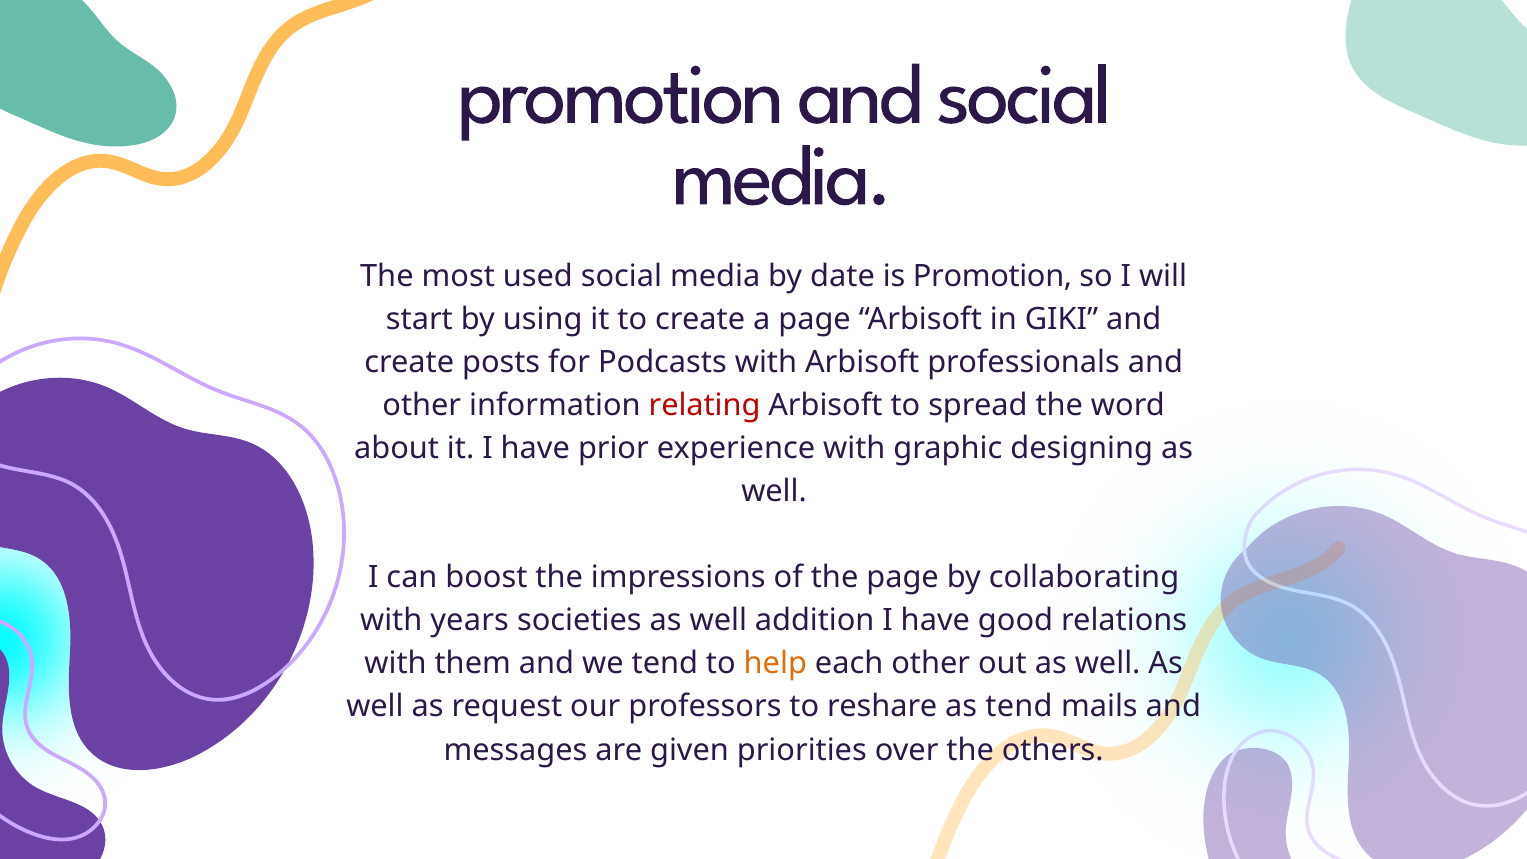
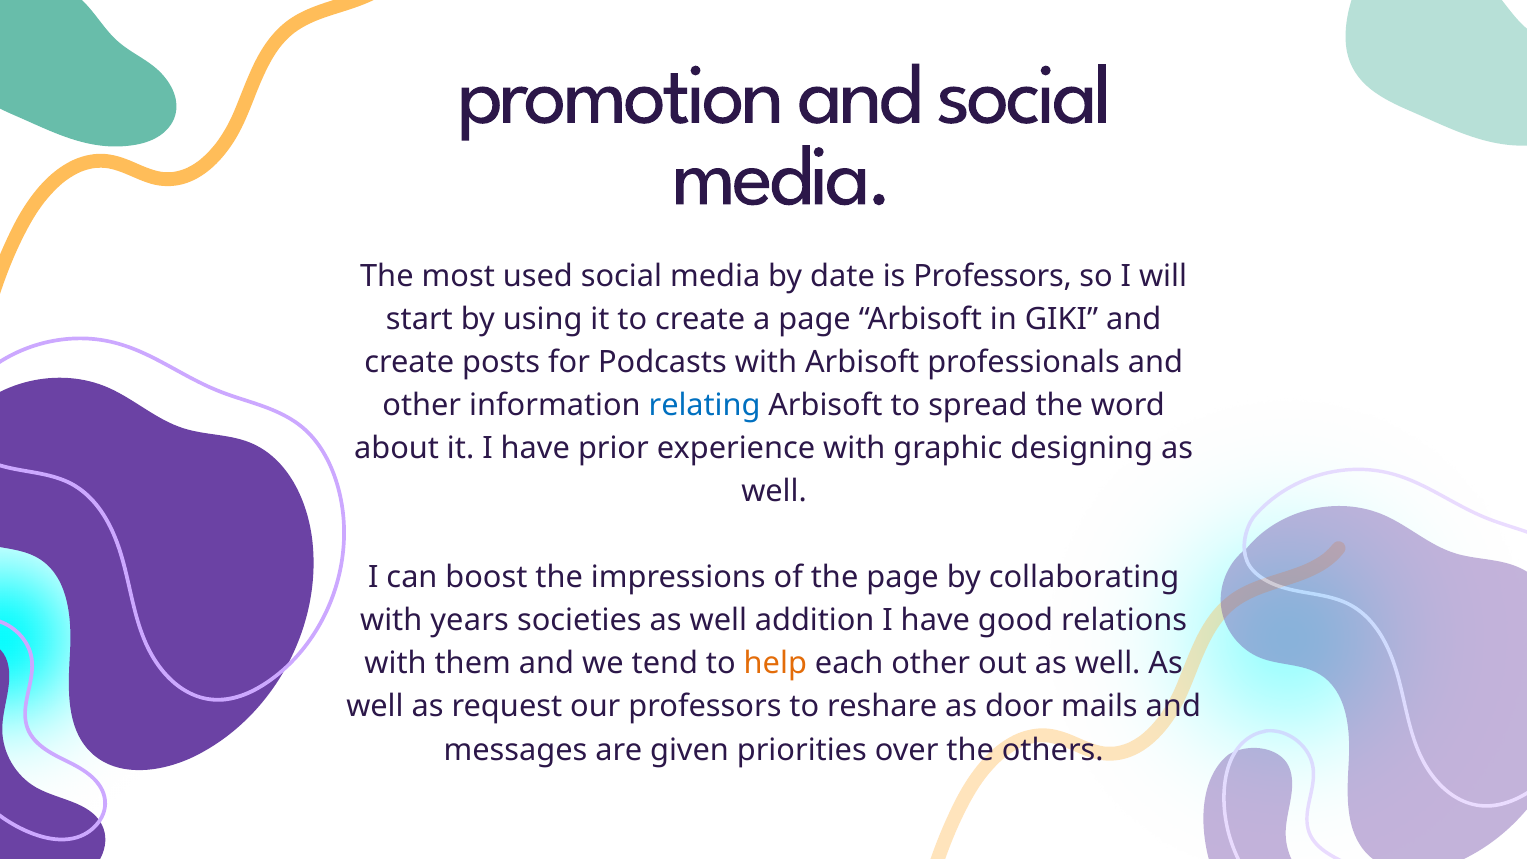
is Promotion: Promotion -> Professors
relating colour: red -> blue
as tend: tend -> door
